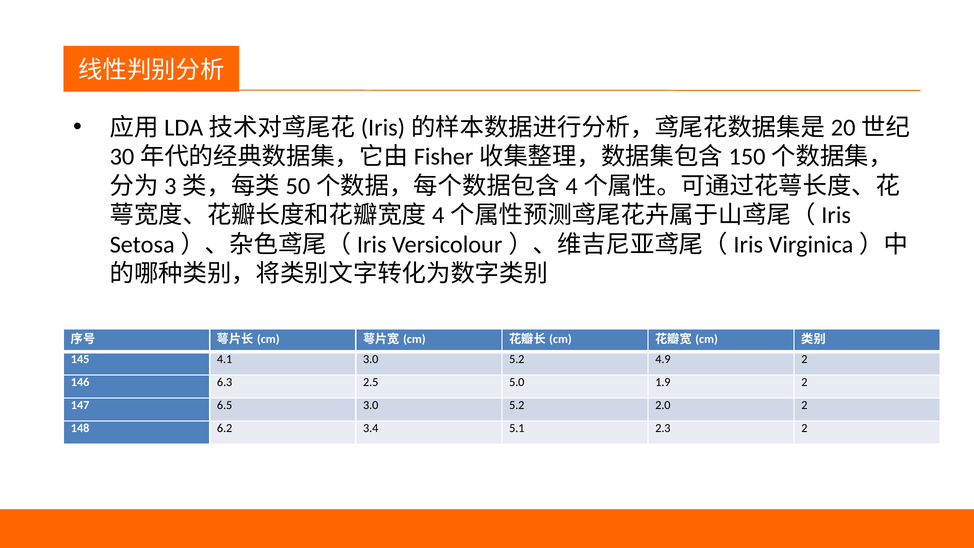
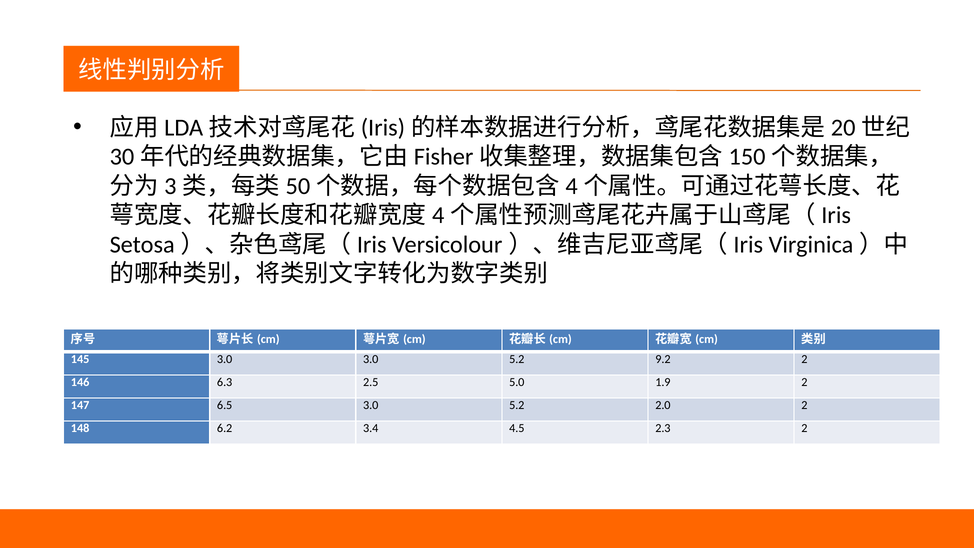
145 4.1: 4.1 -> 3.0
4.9: 4.9 -> 9.2
5.1: 5.1 -> 4.5
